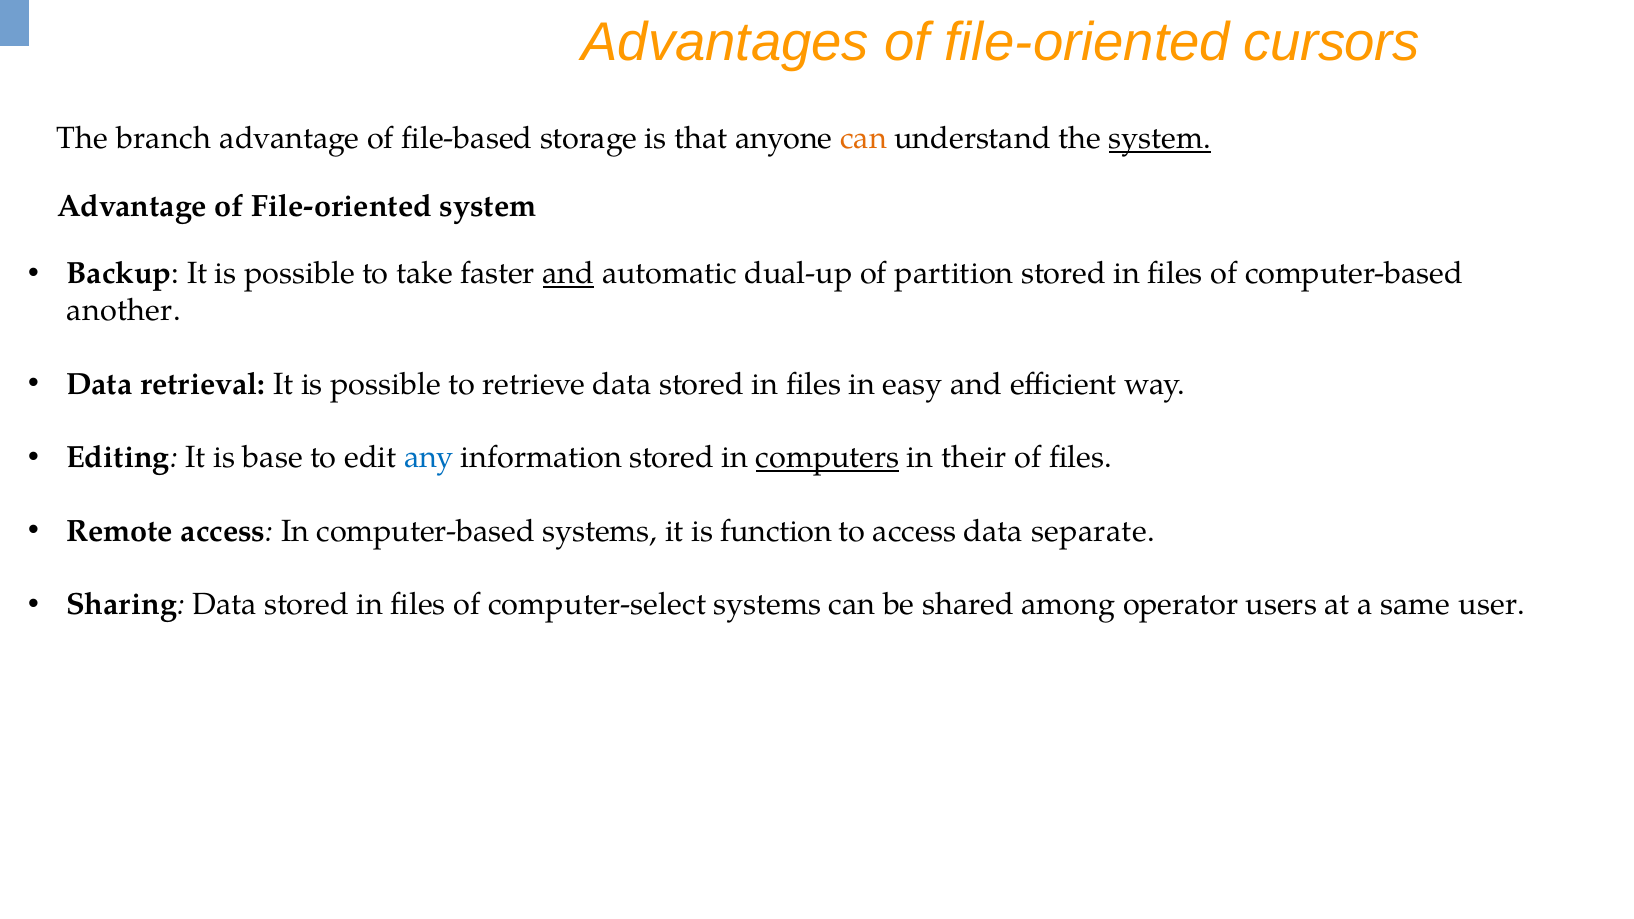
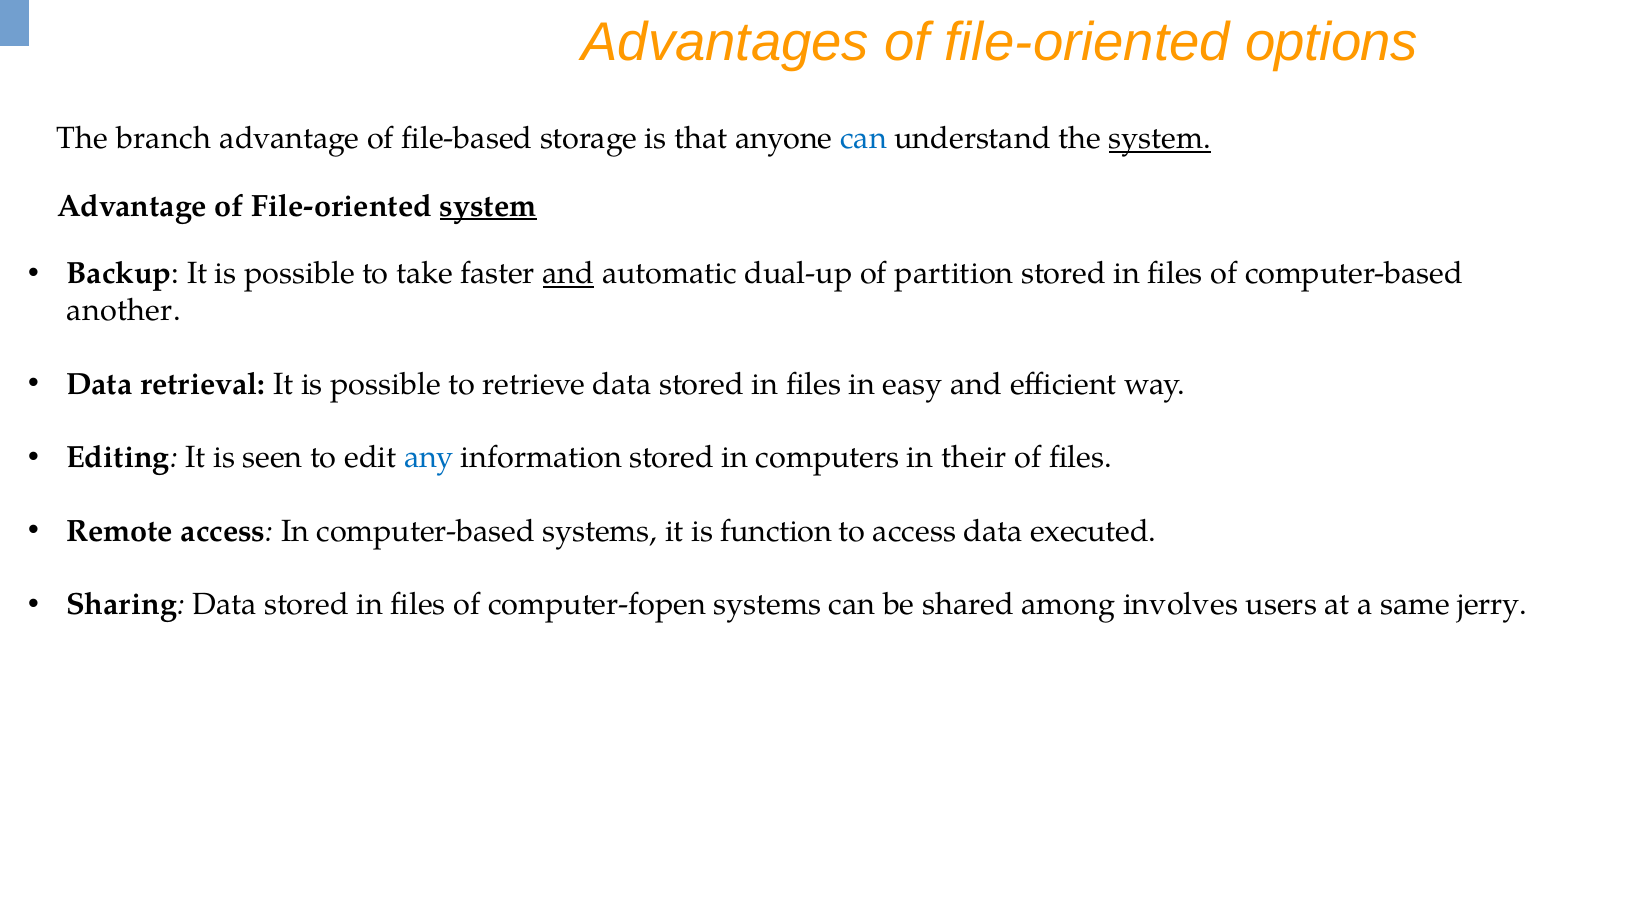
cursors: cursors -> options
can at (864, 139) colour: orange -> blue
system at (488, 206) underline: none -> present
base: base -> seen
computers underline: present -> none
separate: separate -> executed
computer-select: computer-select -> computer-fopen
operator: operator -> involves
user: user -> jerry
